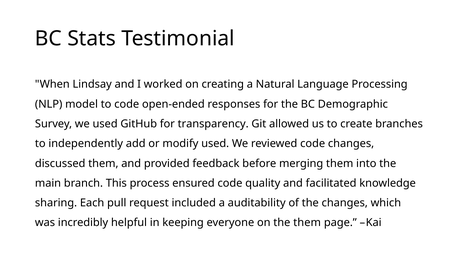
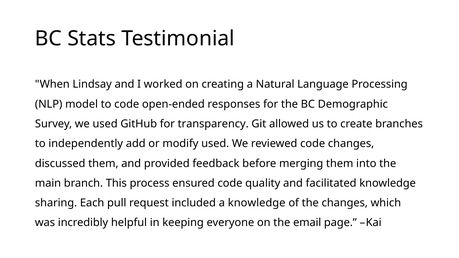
a auditability: auditability -> knowledge
the them: them -> email
